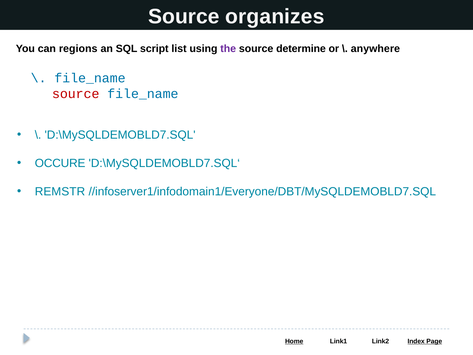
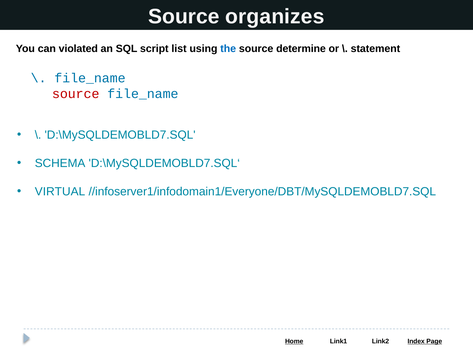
regions: regions -> violated
the colour: purple -> blue
anywhere: anywhere -> statement
OCCURE: OCCURE -> SCHEMA
REMSTR: REMSTR -> VIRTUAL
